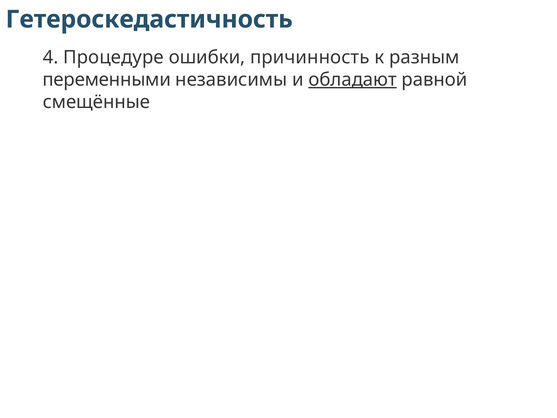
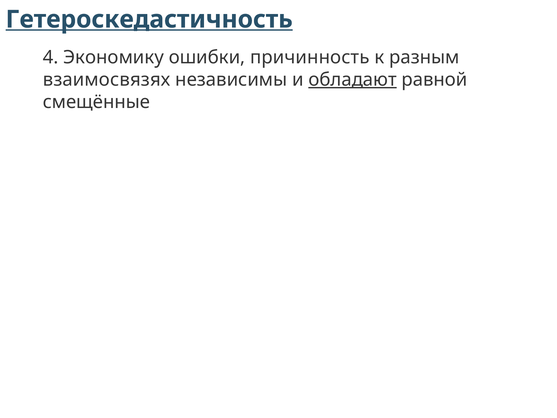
Гетероскедастичность underline: none -> present
Процедуре: Процедуре -> Экономику
переменными: переменными -> взаимосвязях
